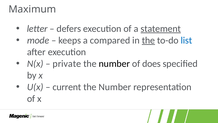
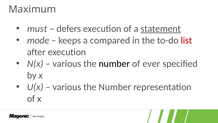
letter: letter -> must
the at (148, 40) underline: present -> none
list colour: blue -> red
private at (67, 63): private -> various
does: does -> ever
current at (67, 87): current -> various
